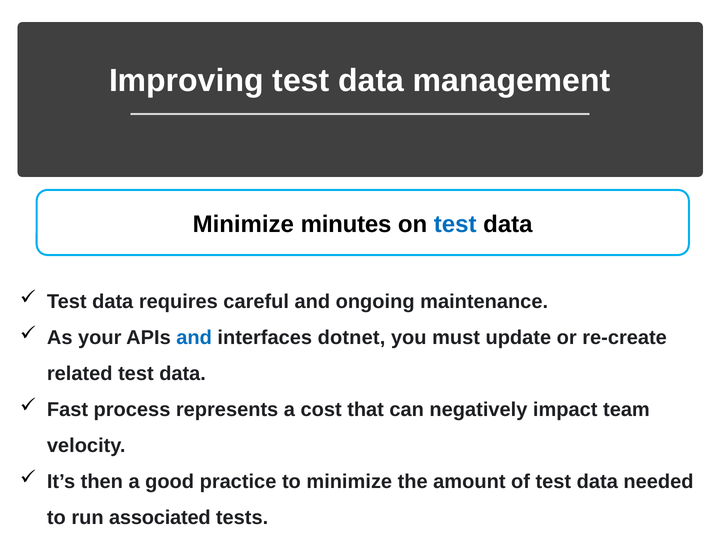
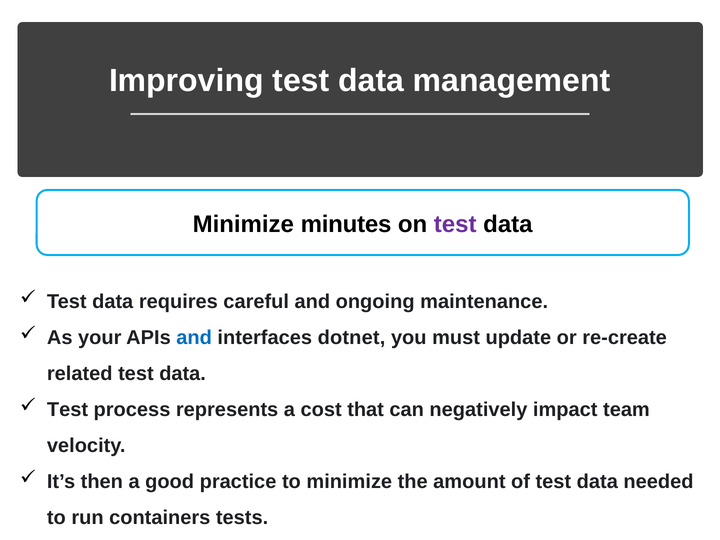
test at (455, 224) colour: blue -> purple
Fast at (68, 410): Fast -> Test
associated: associated -> containers
